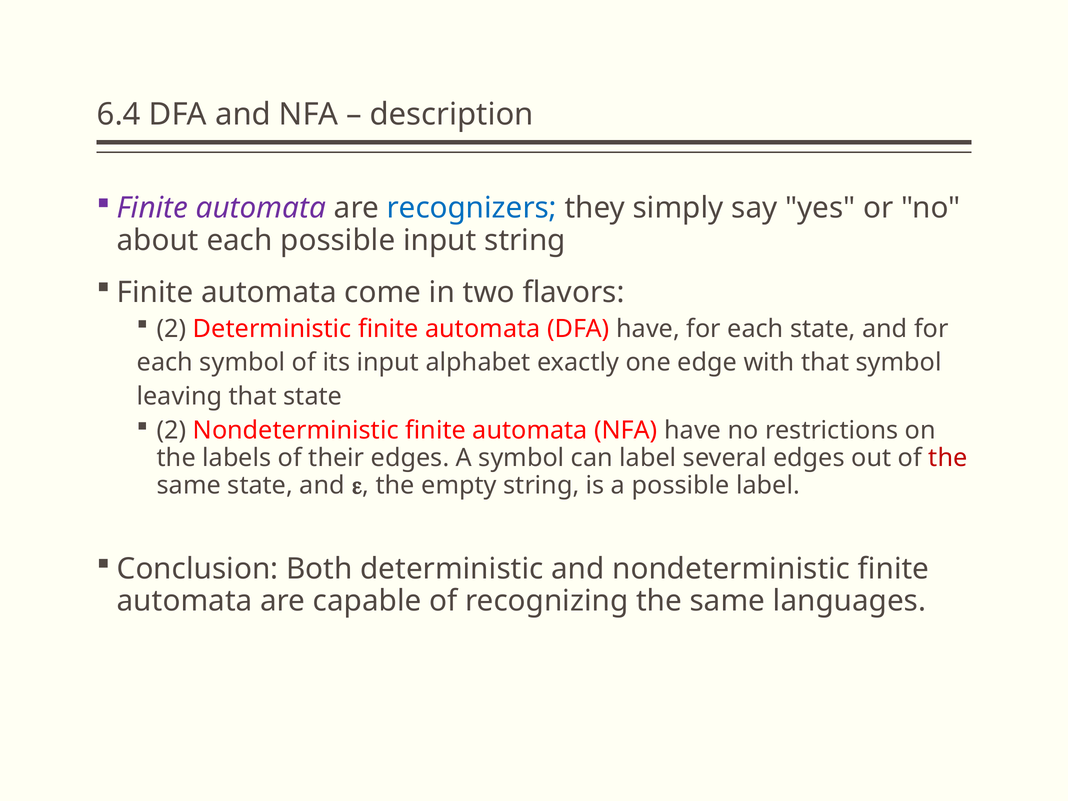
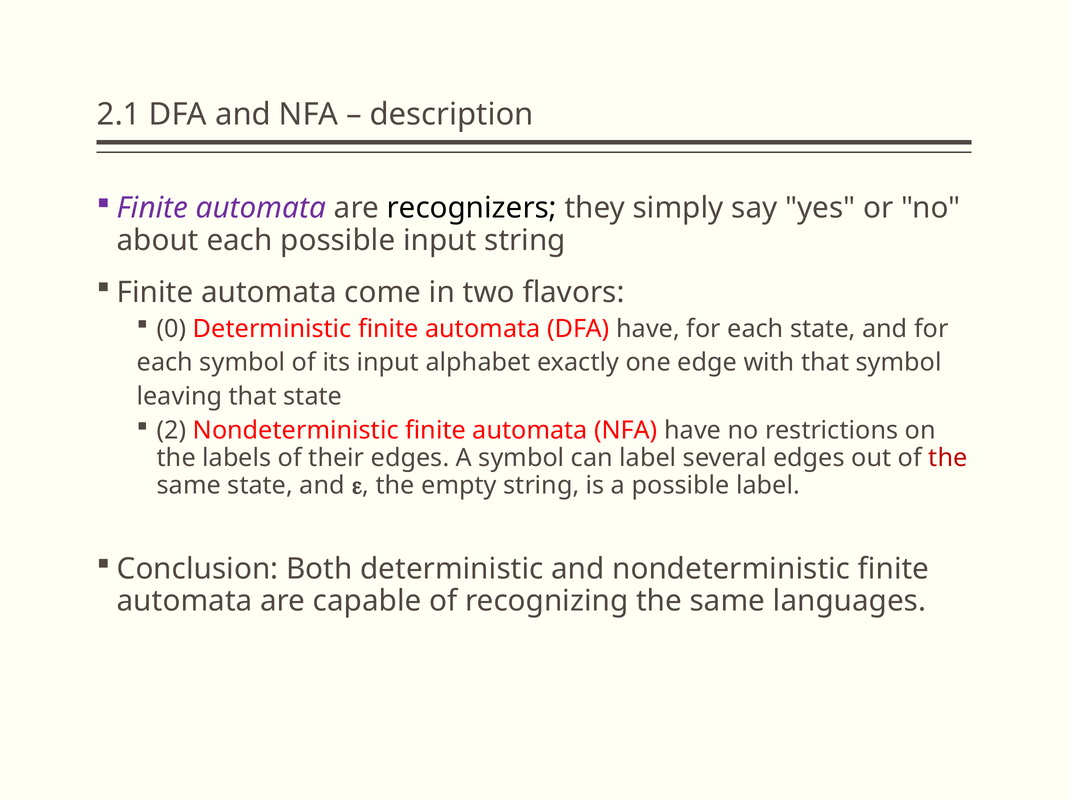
6.4: 6.4 -> 2.1
recognizers colour: blue -> black
2 at (172, 329): 2 -> 0
